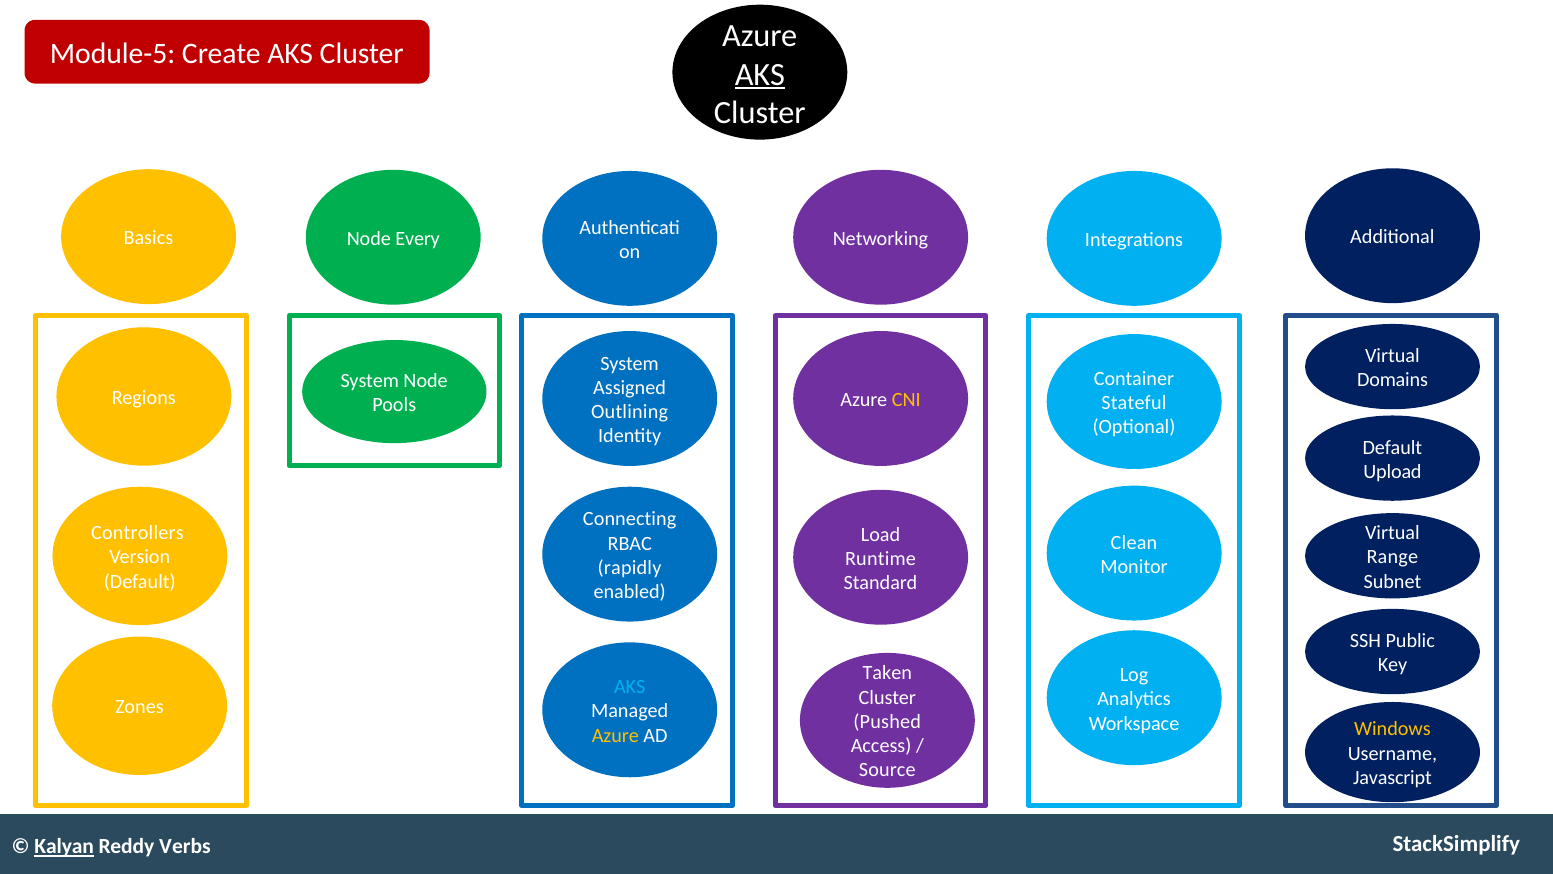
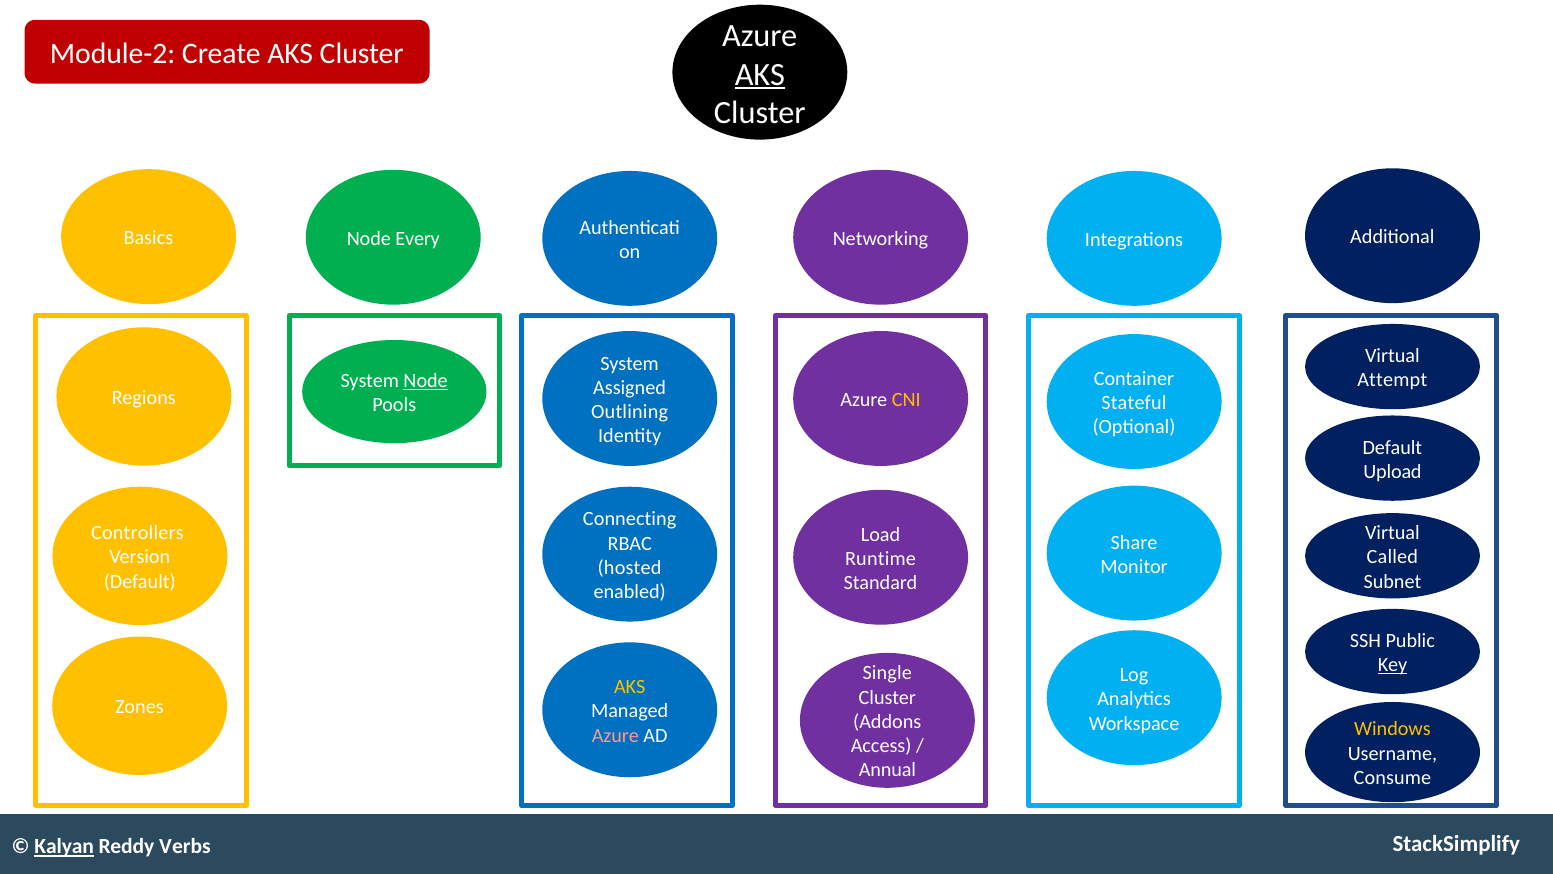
Module-5: Module-5 -> Module-2
Domains: Domains -> Attempt
Node at (426, 381) underline: none -> present
Clean: Clean -> Share
Range: Range -> Called
rapidly: rapidly -> hosted
Key underline: none -> present
Taken: Taken -> Single
AKS at (630, 687) colour: light blue -> yellow
Pushed: Pushed -> Addons
Azure at (615, 735) colour: yellow -> pink
Source: Source -> Annual
Javascript: Javascript -> Consume
